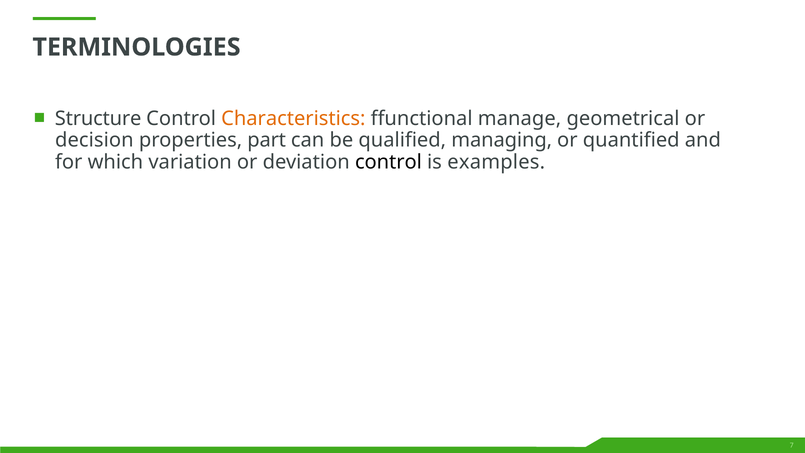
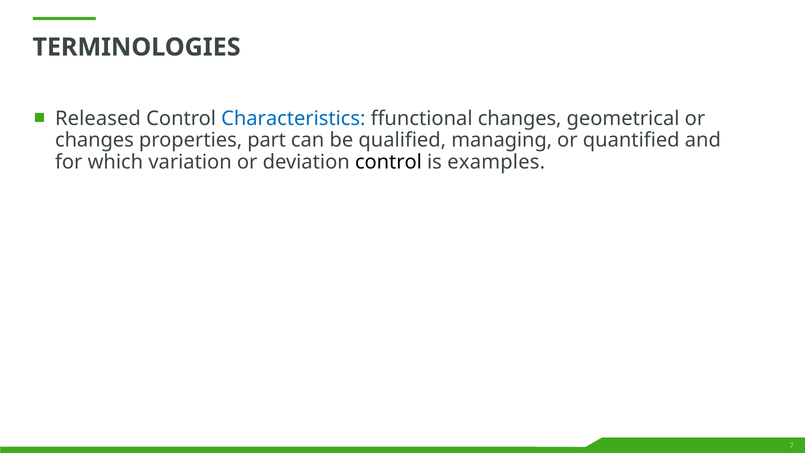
Structure: Structure -> Released
Characteristics colour: orange -> blue
ffunctional manage: manage -> changes
decision at (94, 140): decision -> changes
